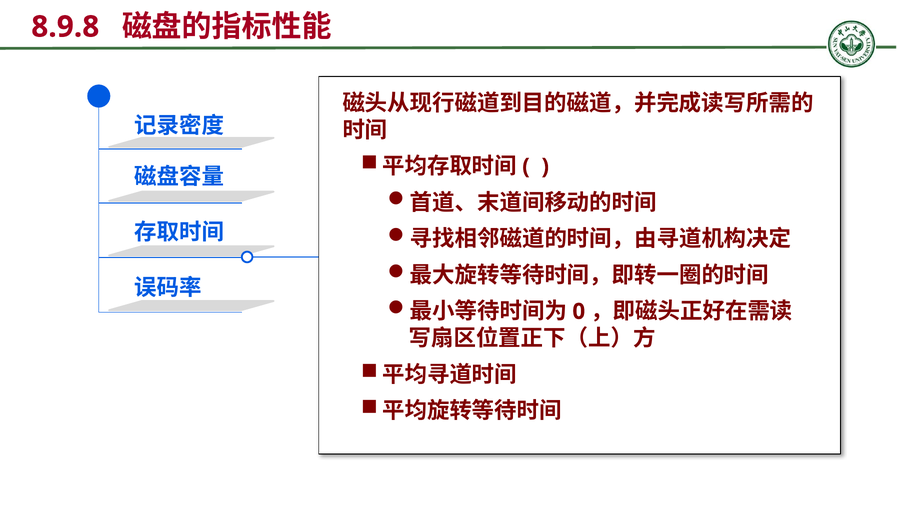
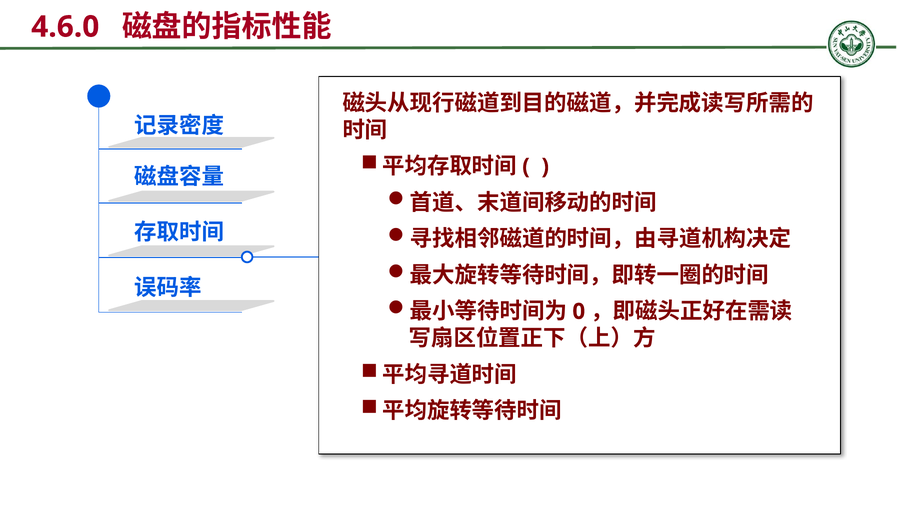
8.9.8: 8.9.8 -> 4.6.0
